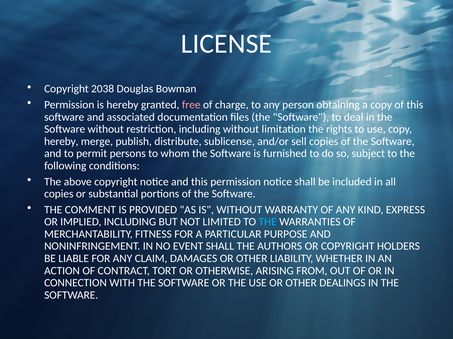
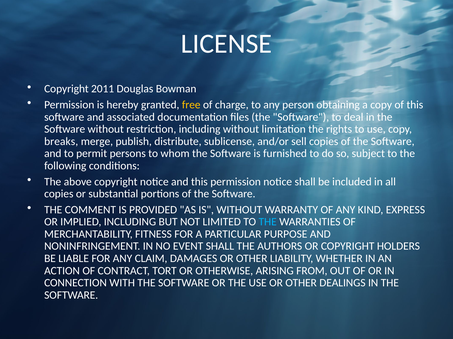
2038: 2038 -> 2011
free colour: pink -> yellow
hereby at (61, 142): hereby -> breaks
